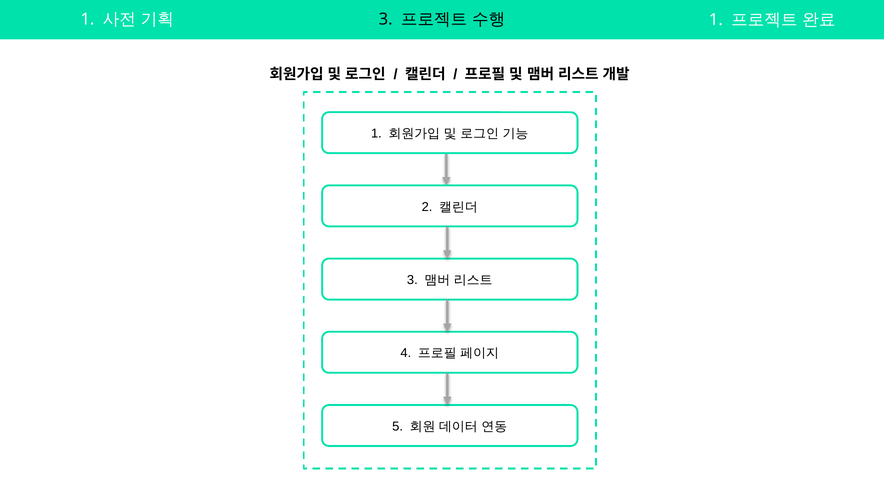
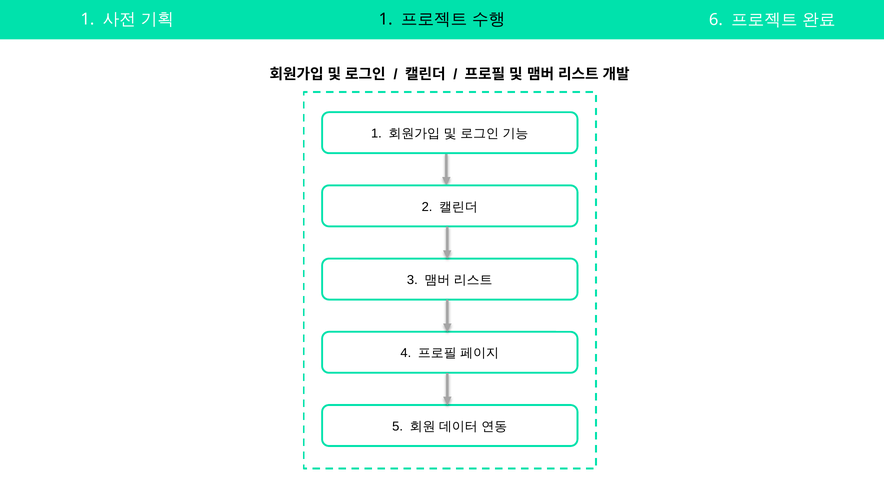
3 at (386, 19): 3 -> 1
1 at (716, 20): 1 -> 6
